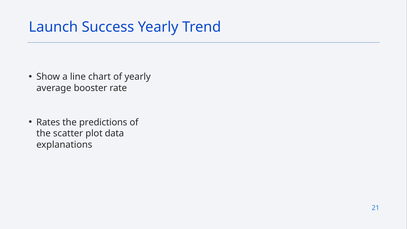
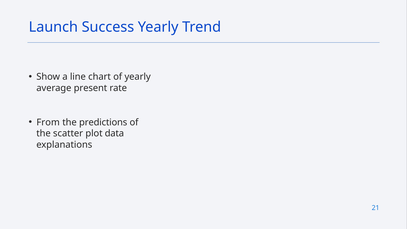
booster: booster -> present
Rates: Rates -> From
